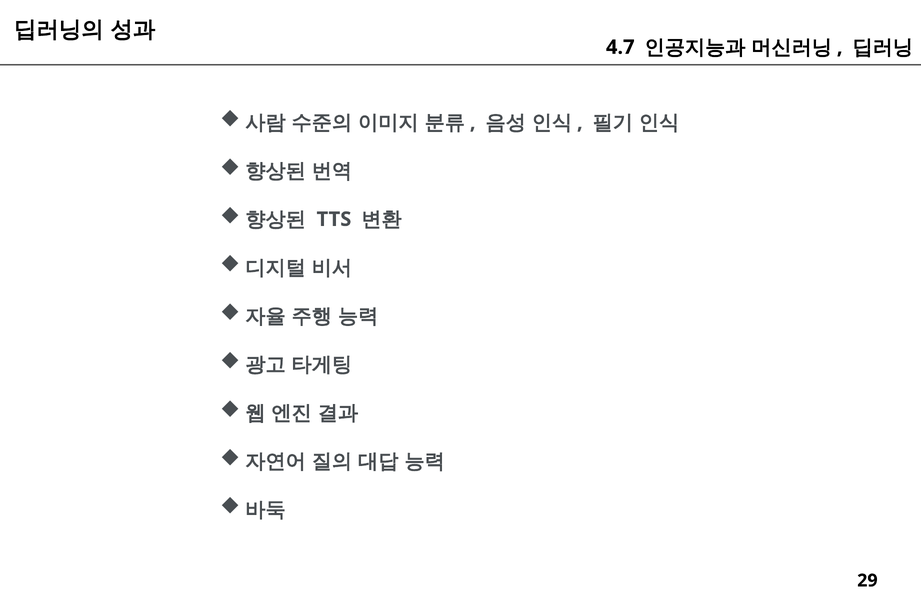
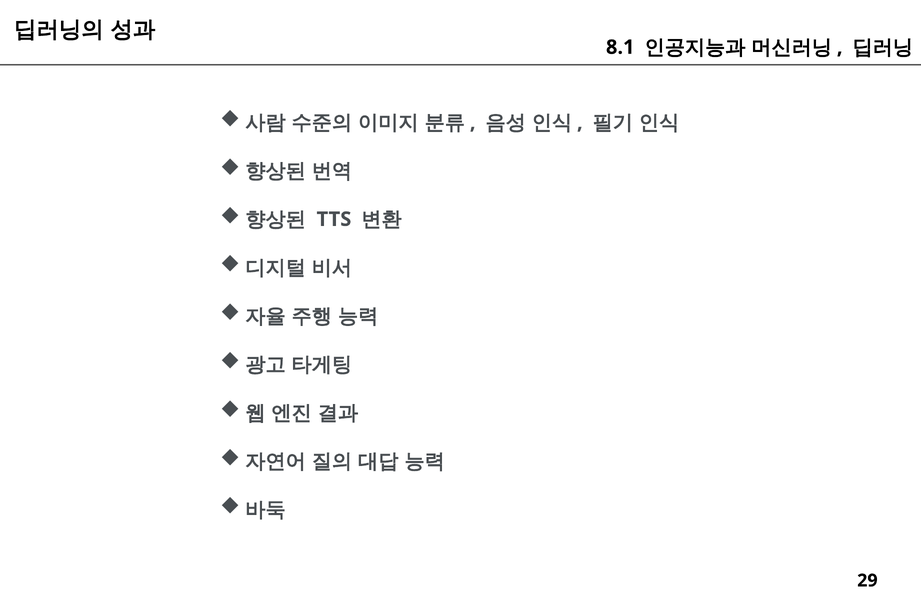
4.7: 4.7 -> 8.1
